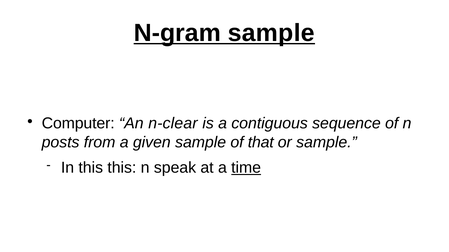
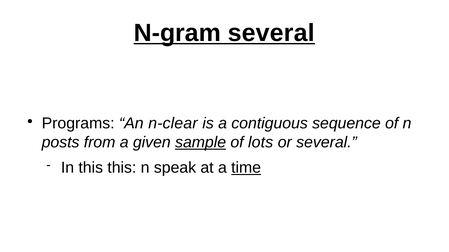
N-gram sample: sample -> several
Computer: Computer -> Programs
sample at (201, 143) underline: none -> present
that: that -> lots
or sample: sample -> several
